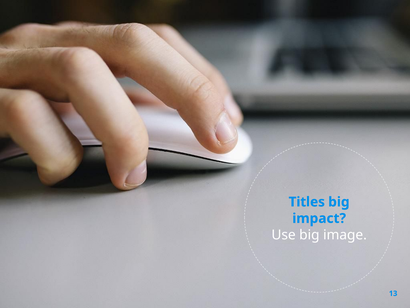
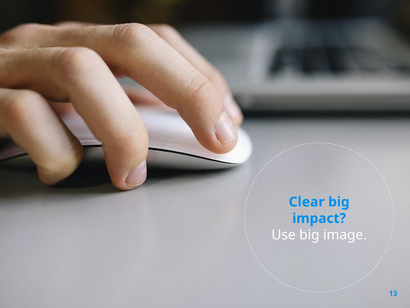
Titles: Titles -> Clear
